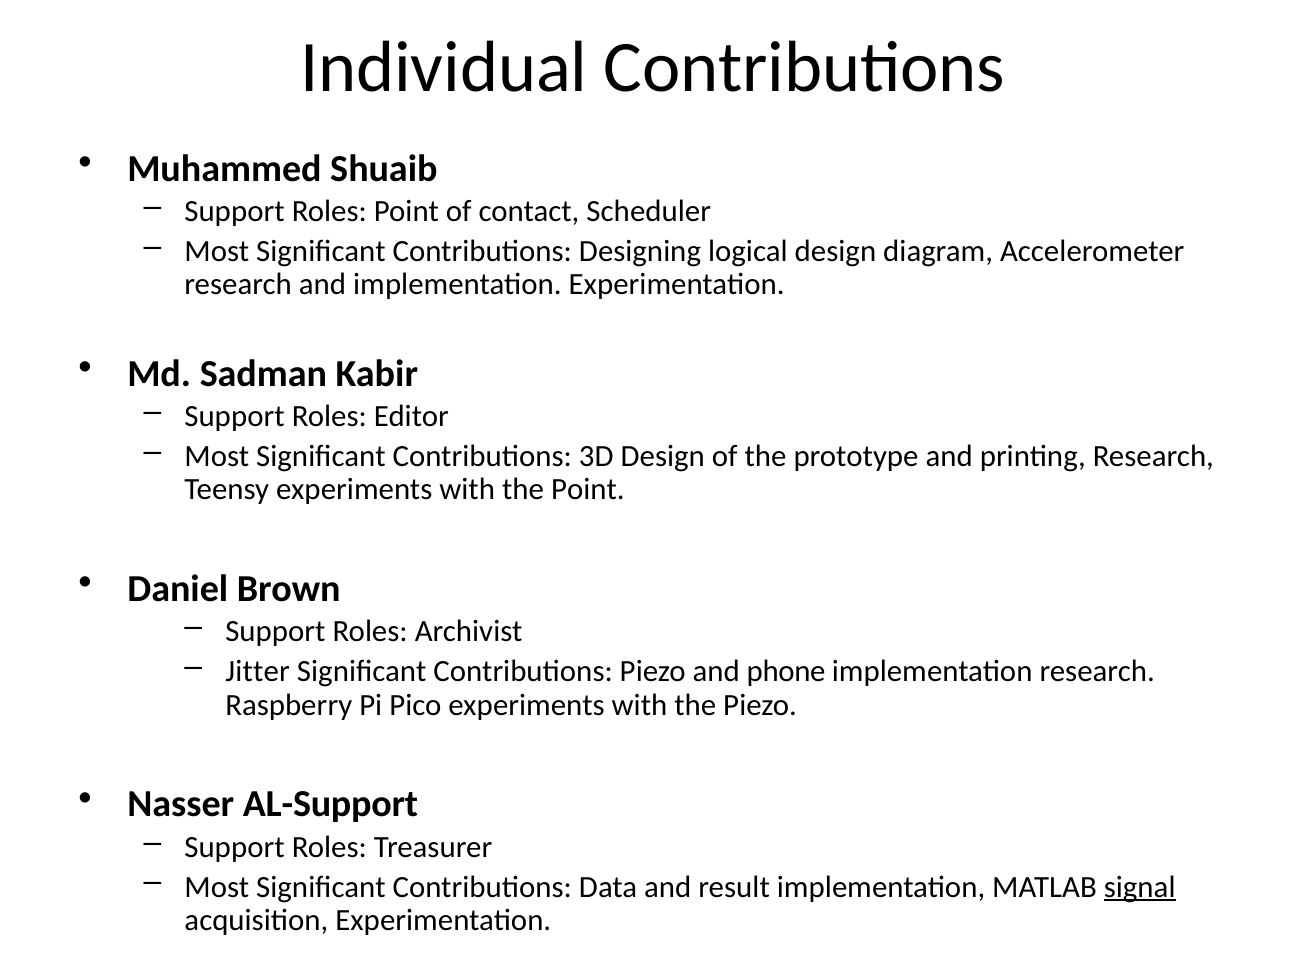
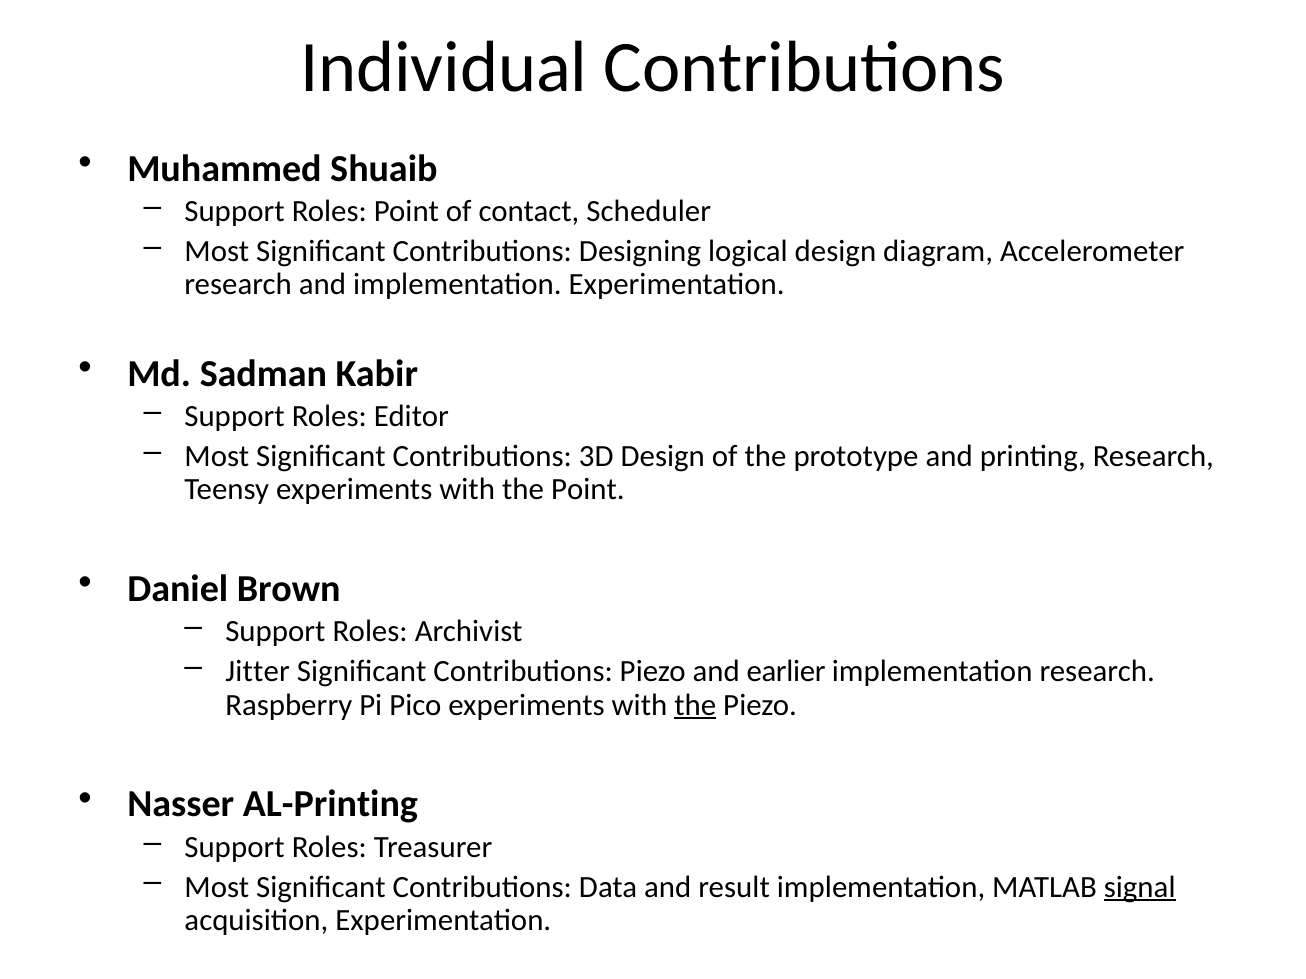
phone: phone -> earlier
the at (695, 705) underline: none -> present
AL-Support: AL-Support -> AL-Printing
